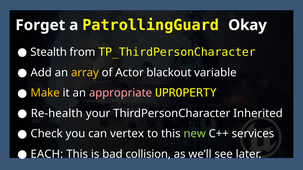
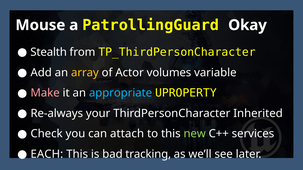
Forget: Forget -> Mouse
blackout: blackout -> volumes
Make colour: yellow -> pink
appropriate colour: pink -> light blue
Re-health: Re-health -> Re-always
vertex: vertex -> attach
collision: collision -> tracking
